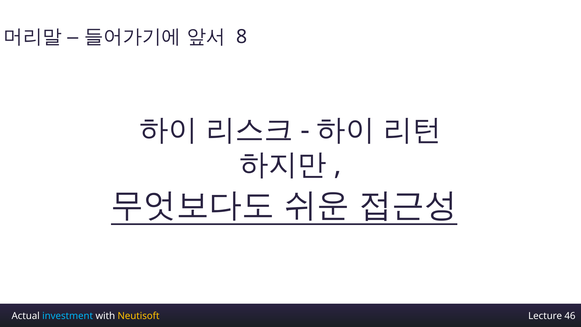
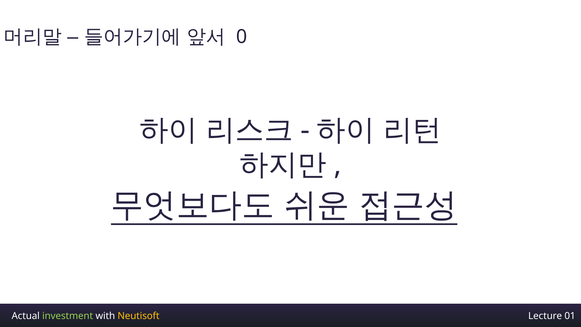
8: 8 -> 0
investment colour: light blue -> light green
46: 46 -> 01
